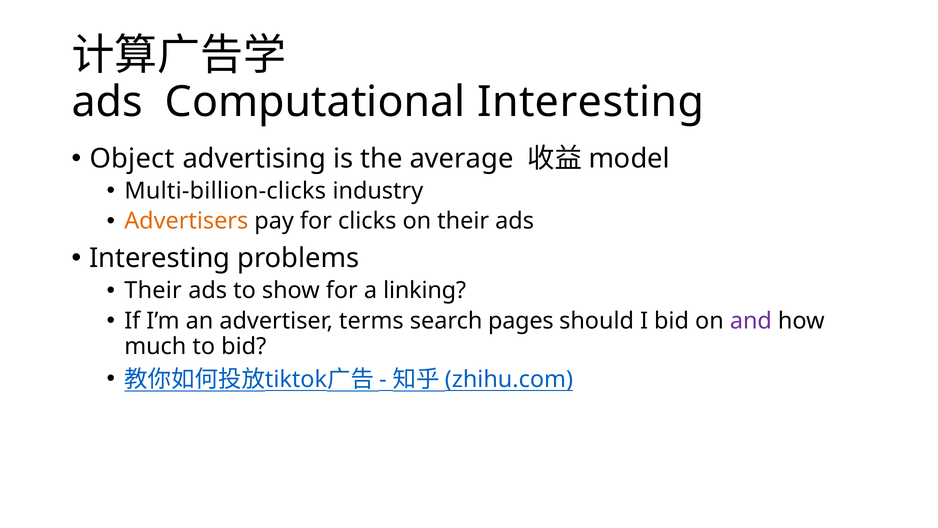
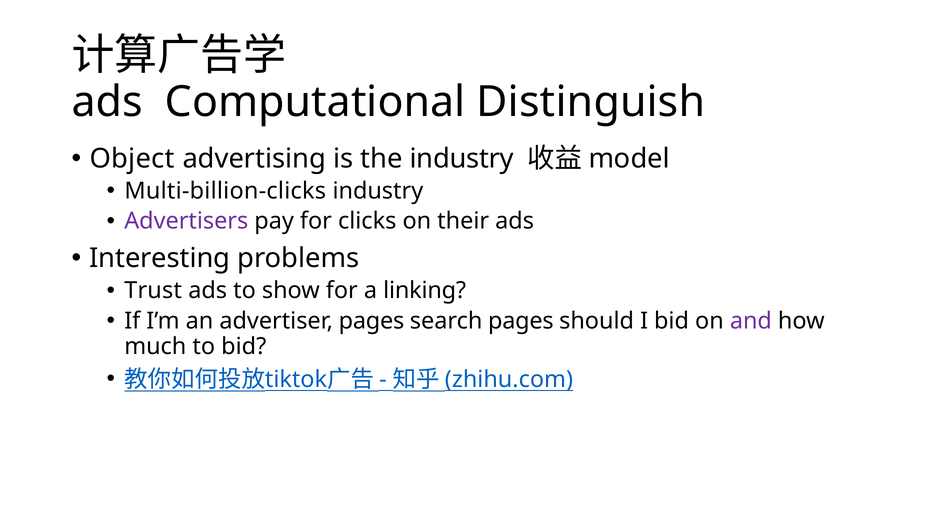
Computational Interesting: Interesting -> Distinguish
the average: average -> industry
Advertisers colour: orange -> purple
Their at (153, 291): Their -> Trust
advertiser terms: terms -> pages
